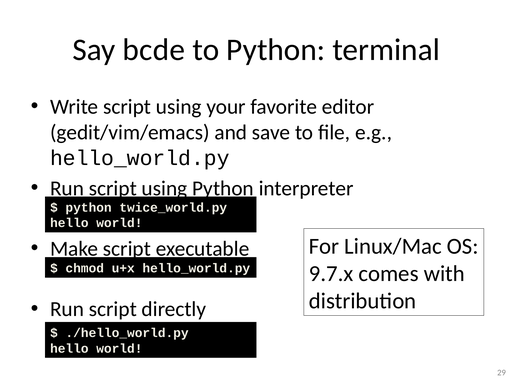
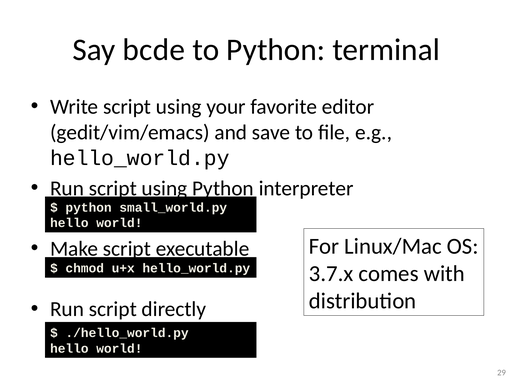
twice_world.py: twice_world.py -> small_world.py
9.7.x: 9.7.x -> 3.7.x
